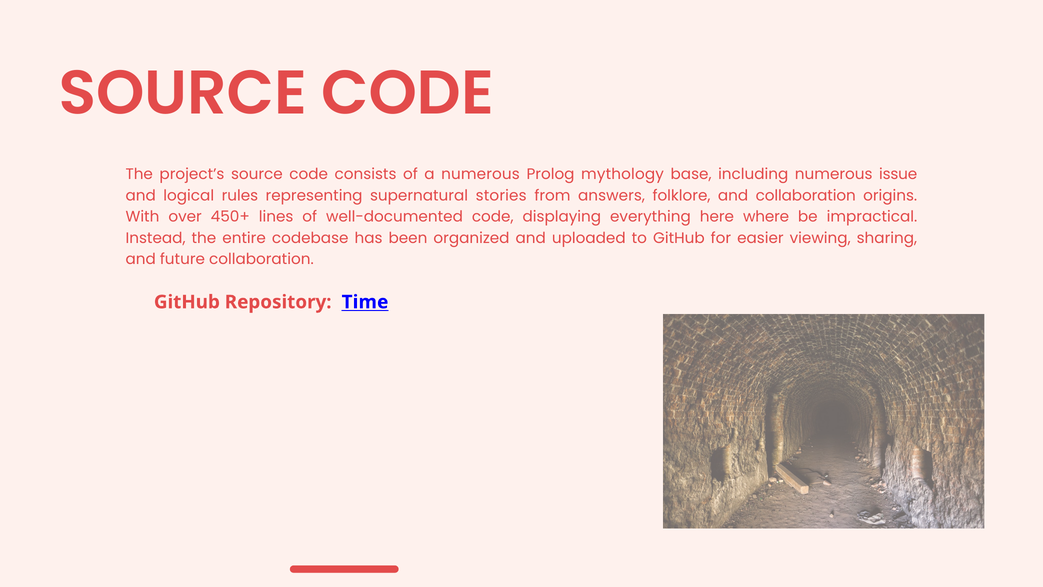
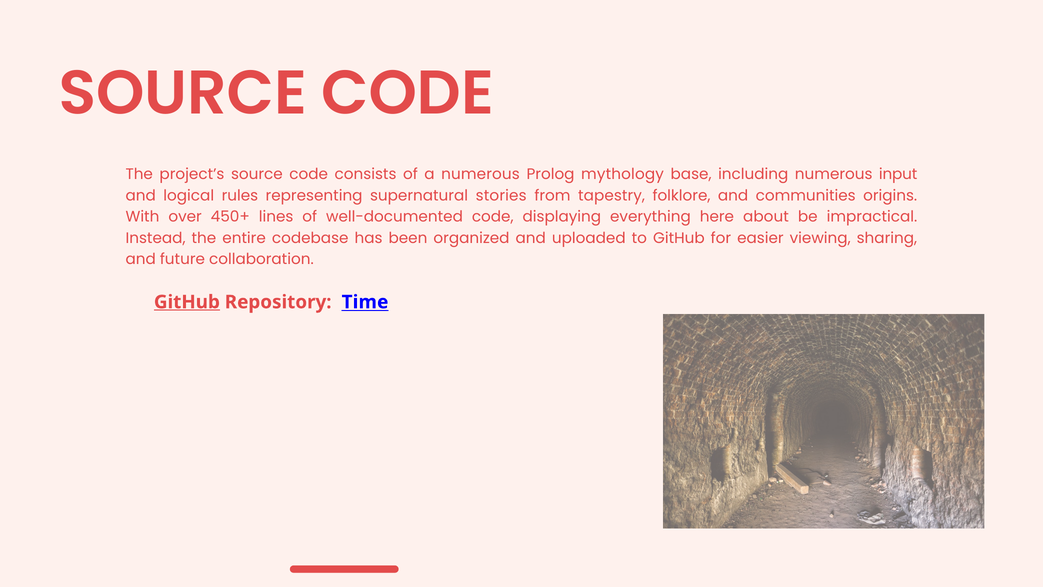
issue: issue -> input
answers: answers -> tapestry
and collaboration: collaboration -> communities
where: where -> about
GitHub at (187, 302) underline: none -> present
